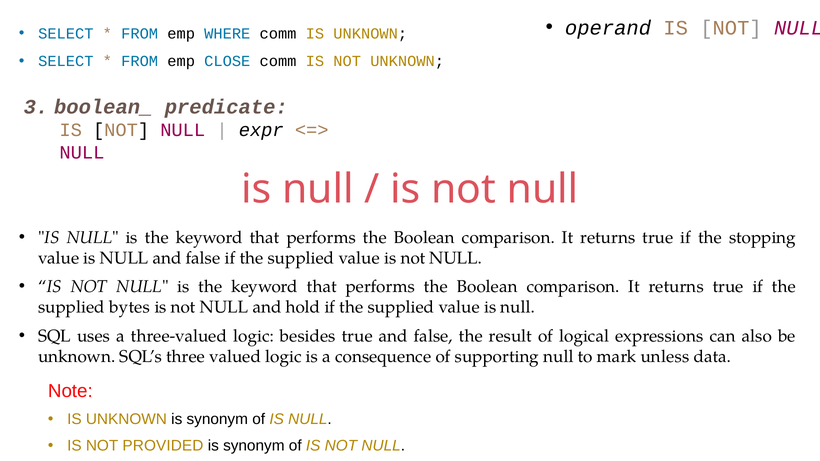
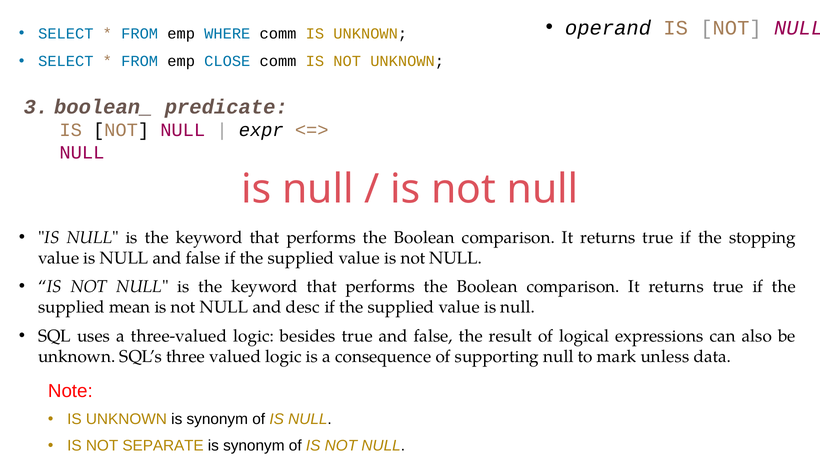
bytes: bytes -> mean
hold: hold -> desc
PROVIDED: PROVIDED -> SEPARATE
